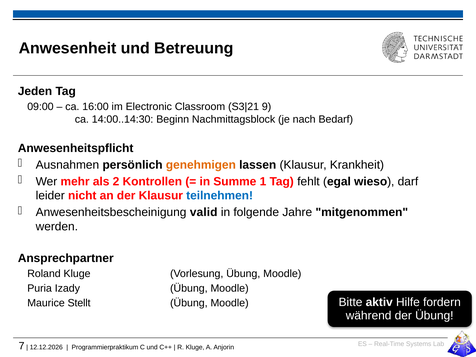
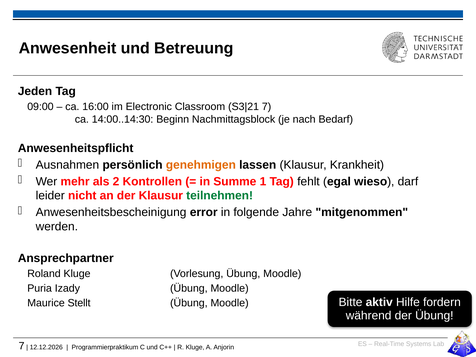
9 at (267, 107): 9 -> 7
teilnehmen colour: blue -> green
valid: valid -> error
